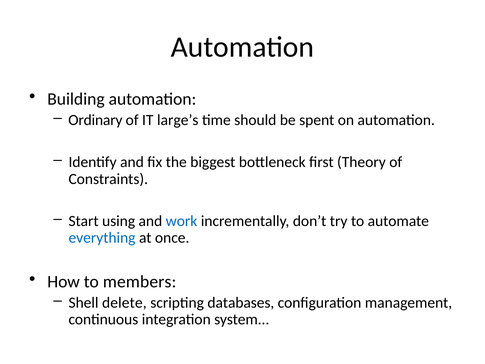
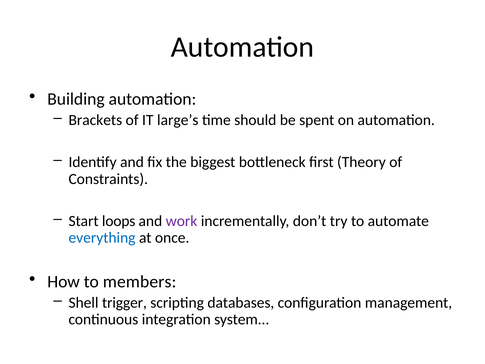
Ordinary: Ordinary -> Brackets
using: using -> loops
work colour: blue -> purple
delete: delete -> trigger
